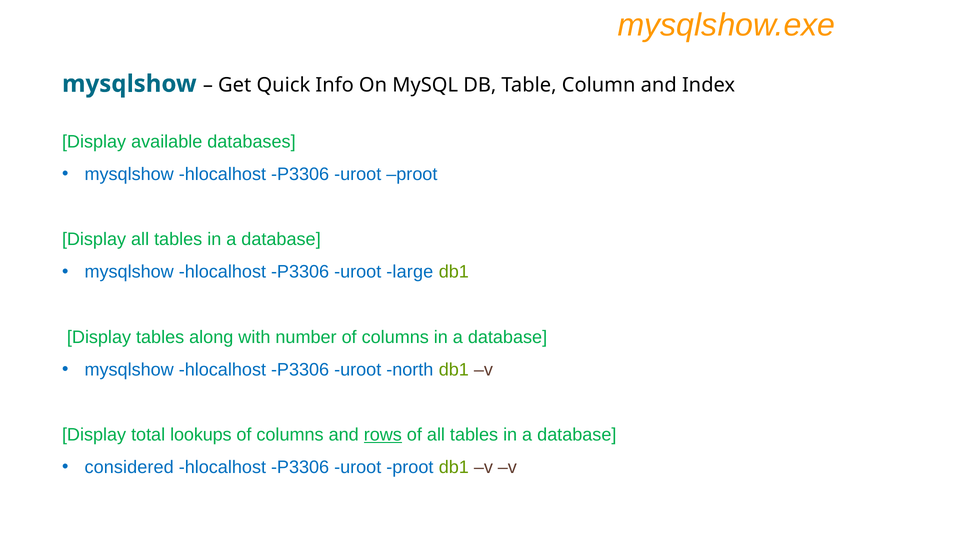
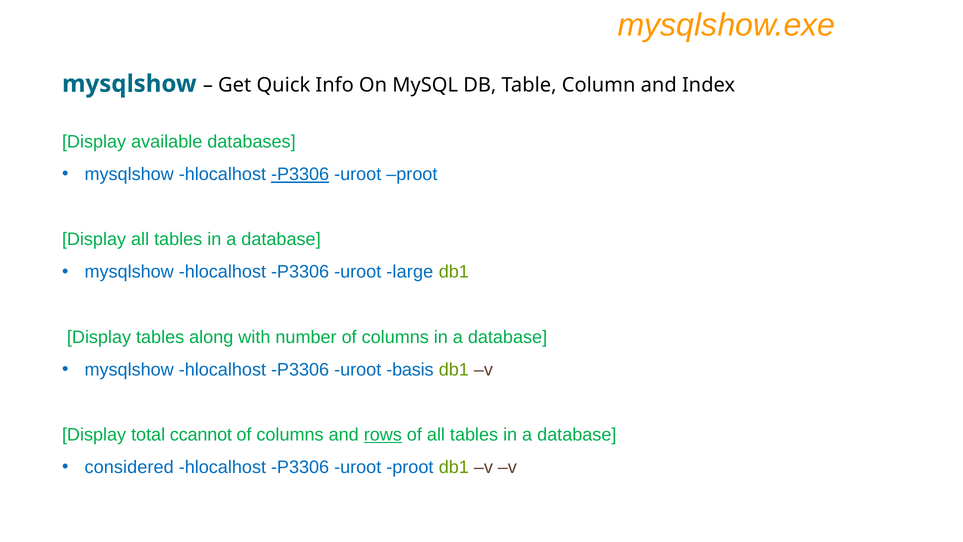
P3306 at (300, 174) underline: none -> present
north: north -> basis
lookups: lookups -> ccannot
